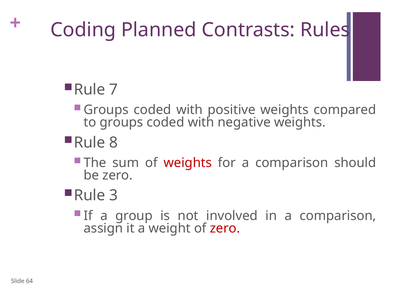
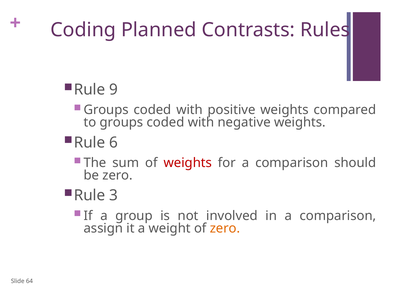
7: 7 -> 9
8: 8 -> 6
zero at (225, 228) colour: red -> orange
